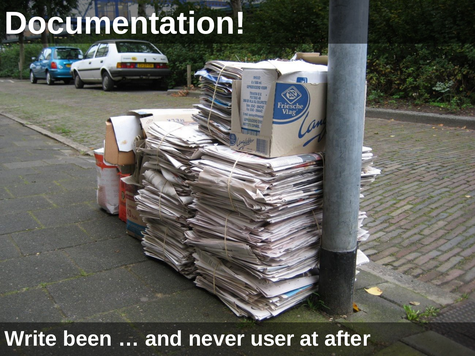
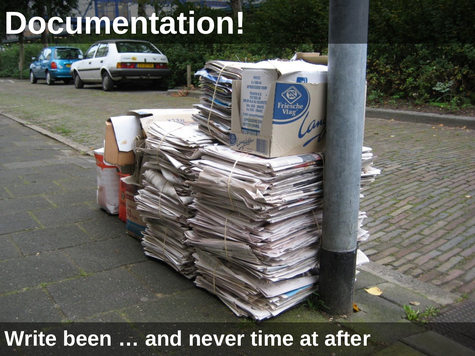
user: user -> time
